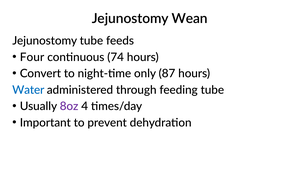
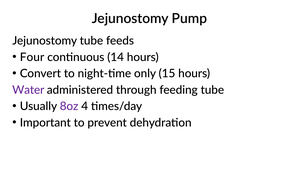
Wean: Wean -> Pump
74: 74 -> 14
87: 87 -> 15
Water colour: blue -> purple
